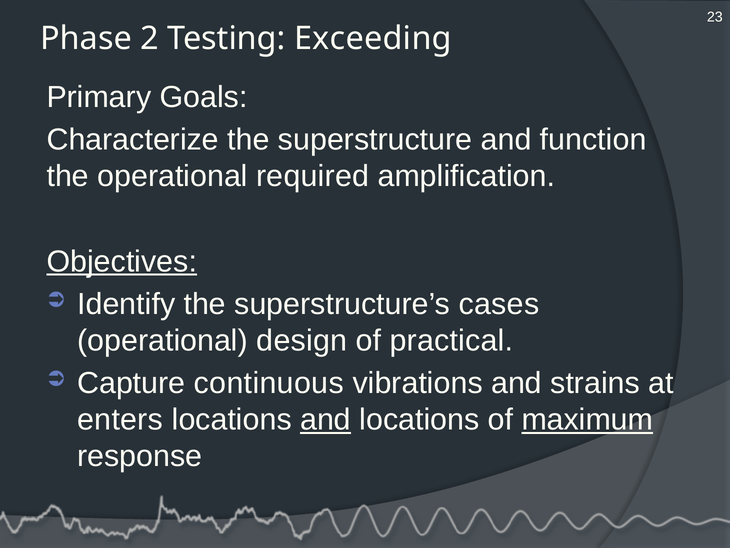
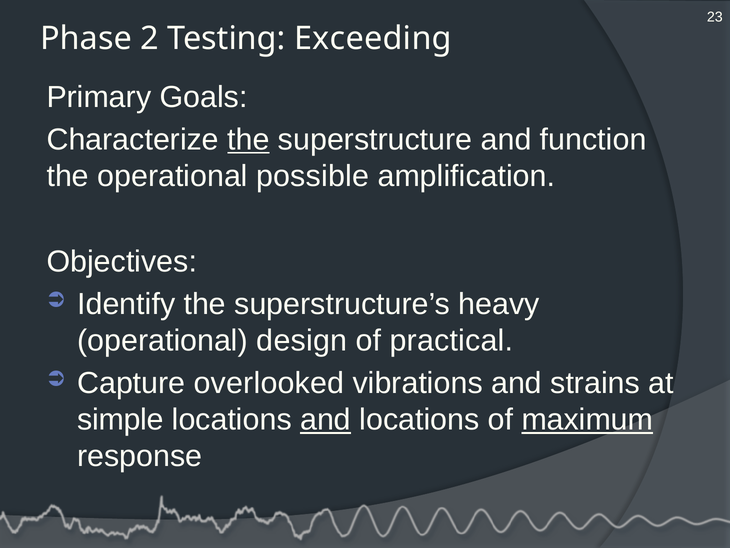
the at (248, 140) underline: none -> present
required: required -> possible
Objectives underline: present -> none
cases: cases -> heavy
continuous: continuous -> overlooked
enters: enters -> simple
